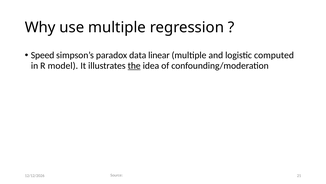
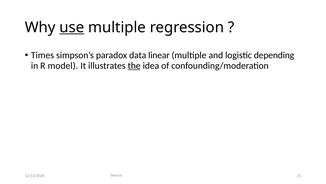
use underline: none -> present
Speed: Speed -> Times
computed: computed -> depending
